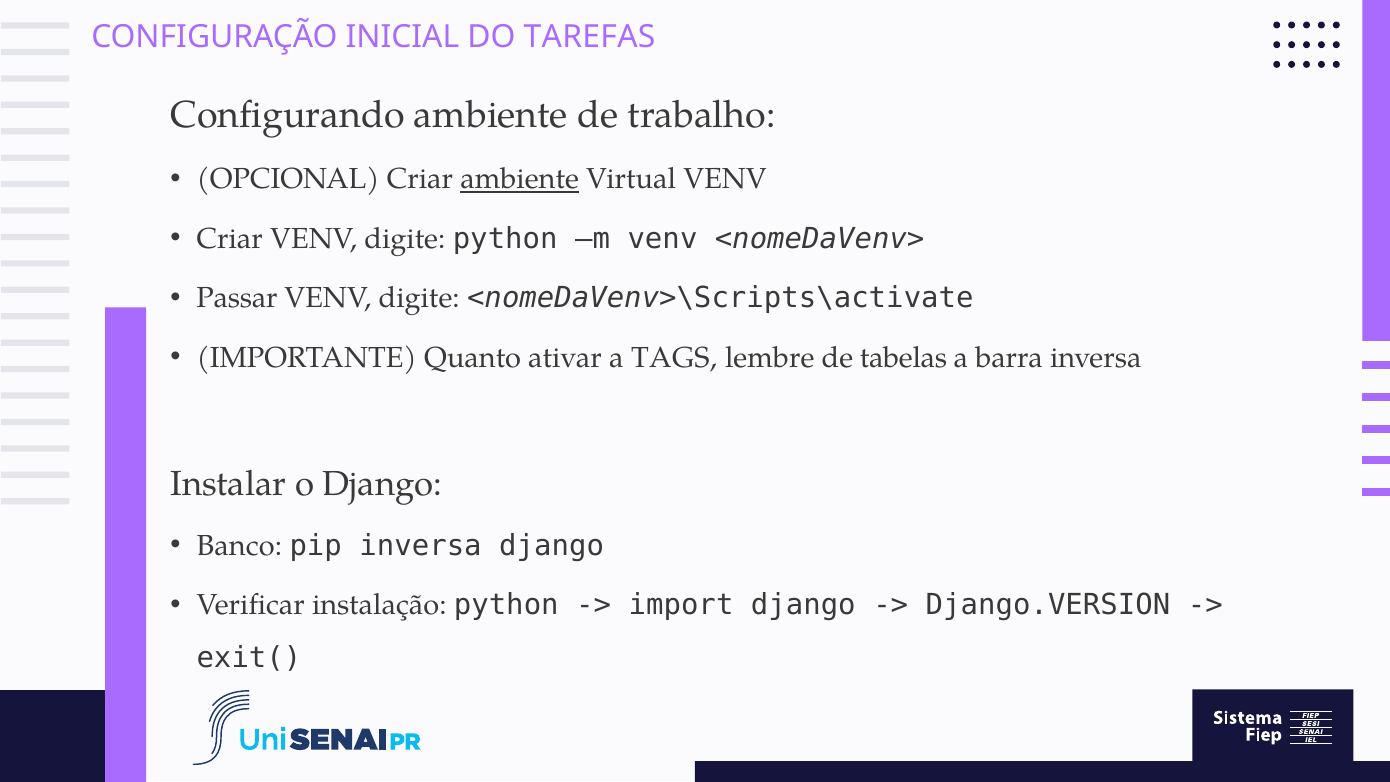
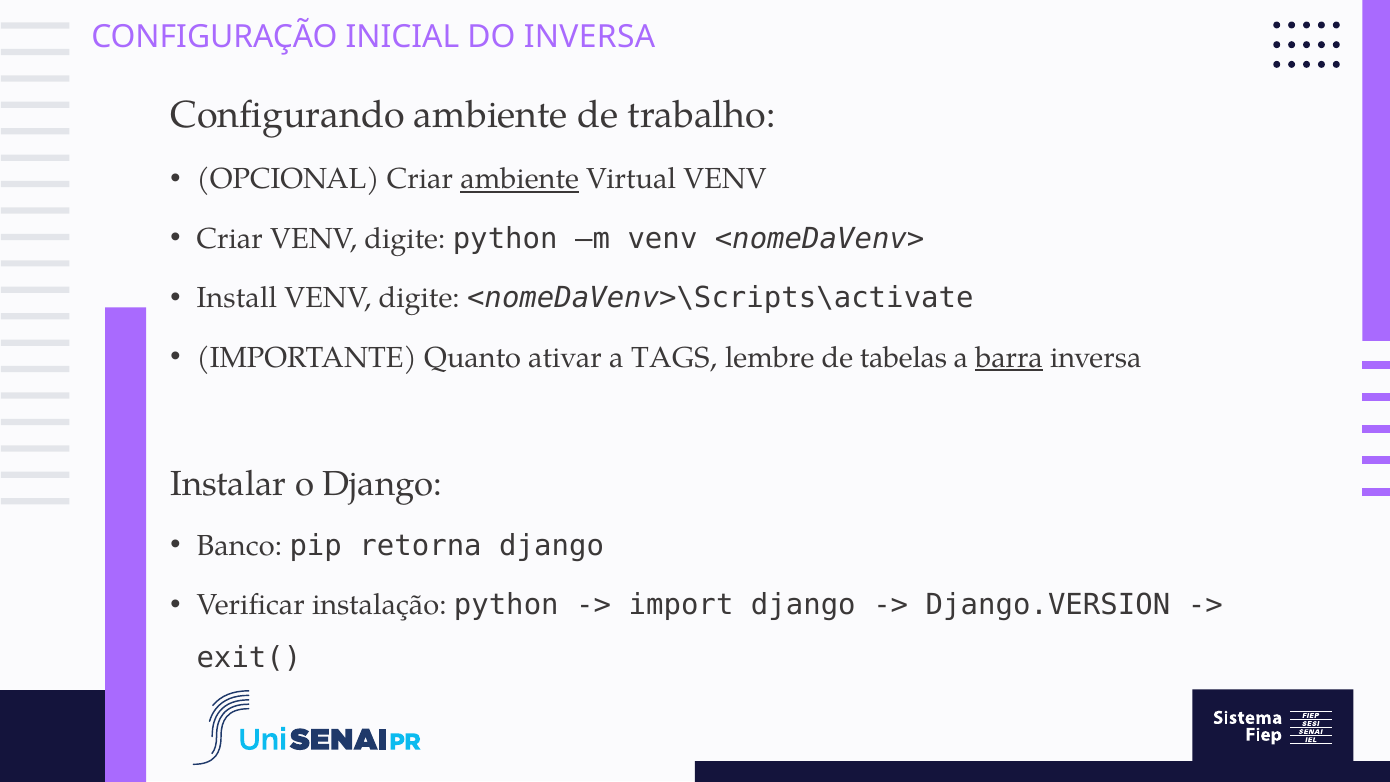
DO TAREFAS: TAREFAS -> INVERSA
Passar: Passar -> Install
barra underline: none -> present
pip inversa: inversa -> retorna
